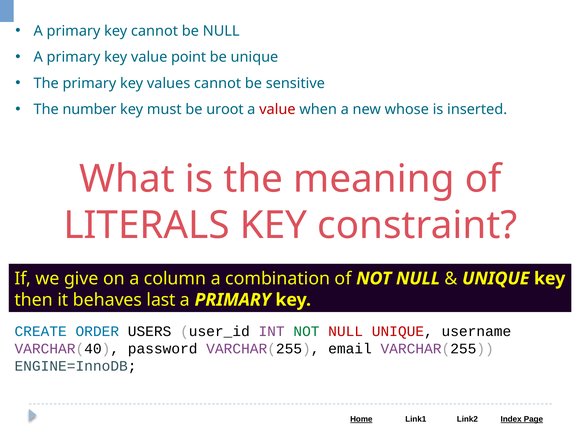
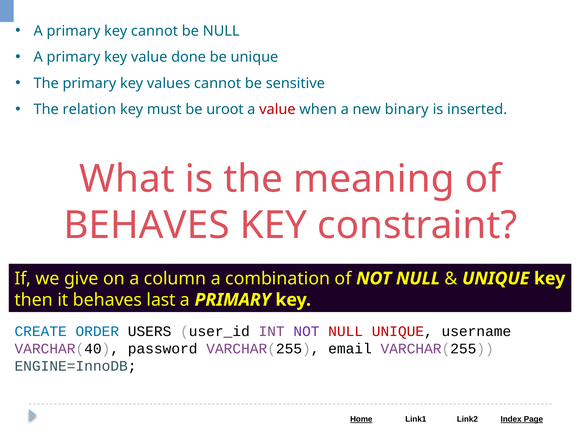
point: point -> done
number: number -> relation
whose: whose -> binary
LITERALS at (147, 225): LITERALS -> BEHAVES
NOT at (306, 331) colour: green -> purple
